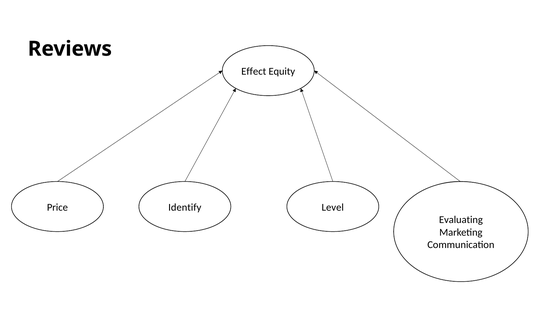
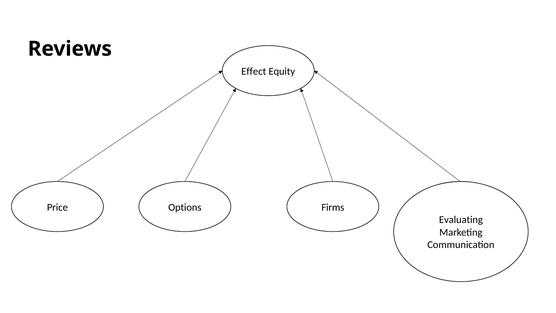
Identify: Identify -> Options
Level: Level -> Firms
